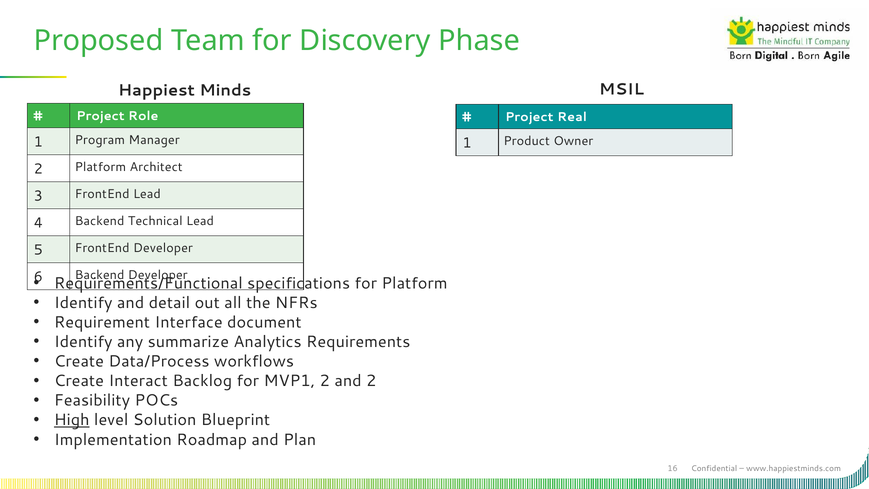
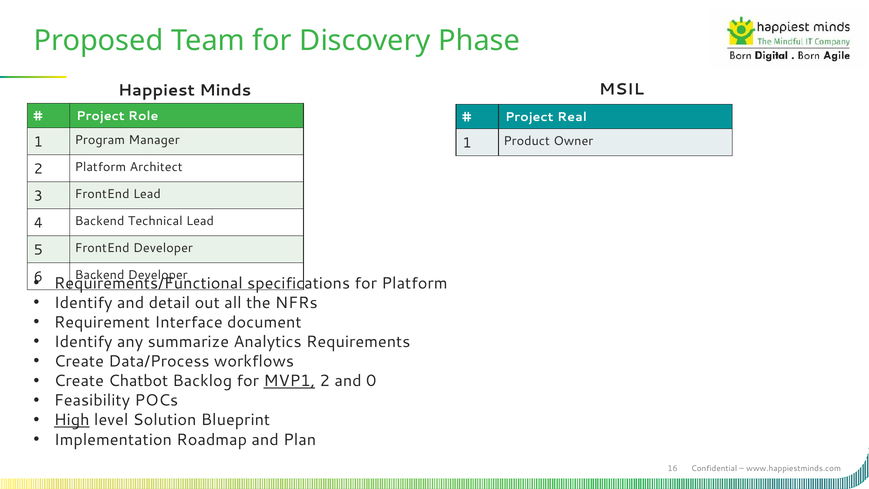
Interact: Interact -> Chatbot
MVP1 underline: none -> present
and 2: 2 -> 0
